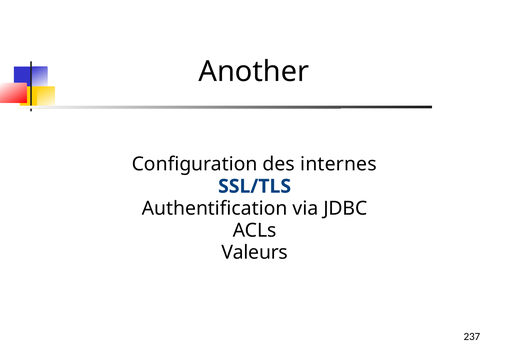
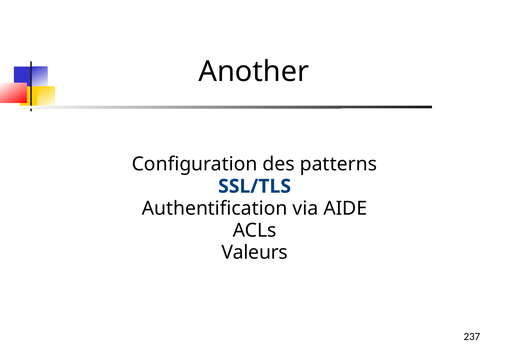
internes: internes -> patterns
JDBC: JDBC -> AIDE
